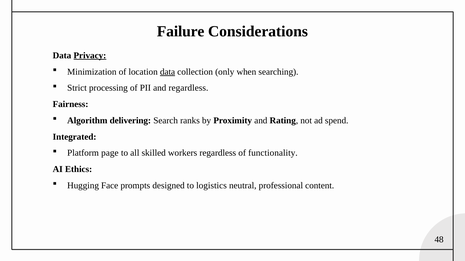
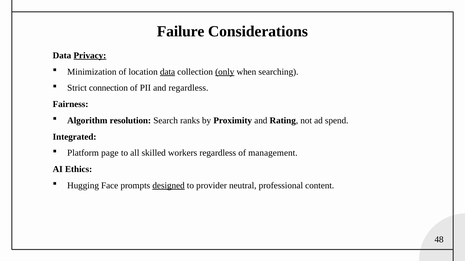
only underline: none -> present
processing: processing -> connection
delivering: delivering -> resolution
functionality: functionality -> management
designed underline: none -> present
logistics: logistics -> provider
